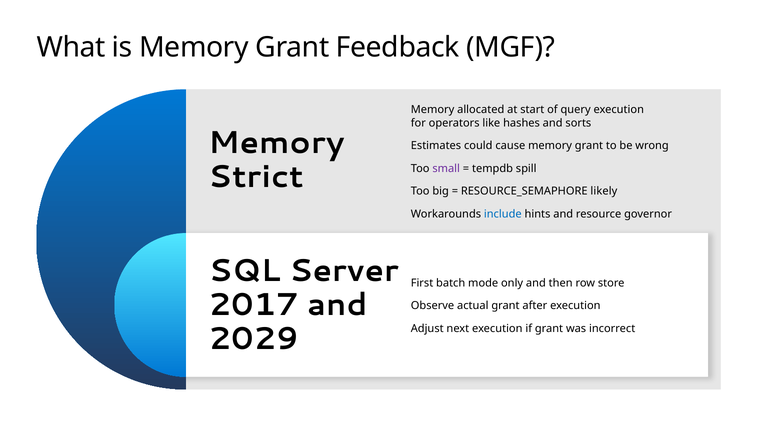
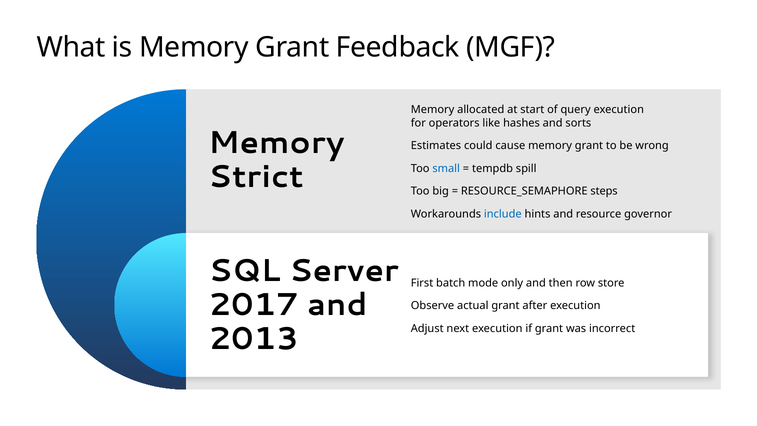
small colour: purple -> blue
likely: likely -> steps
2029: 2029 -> 2013
